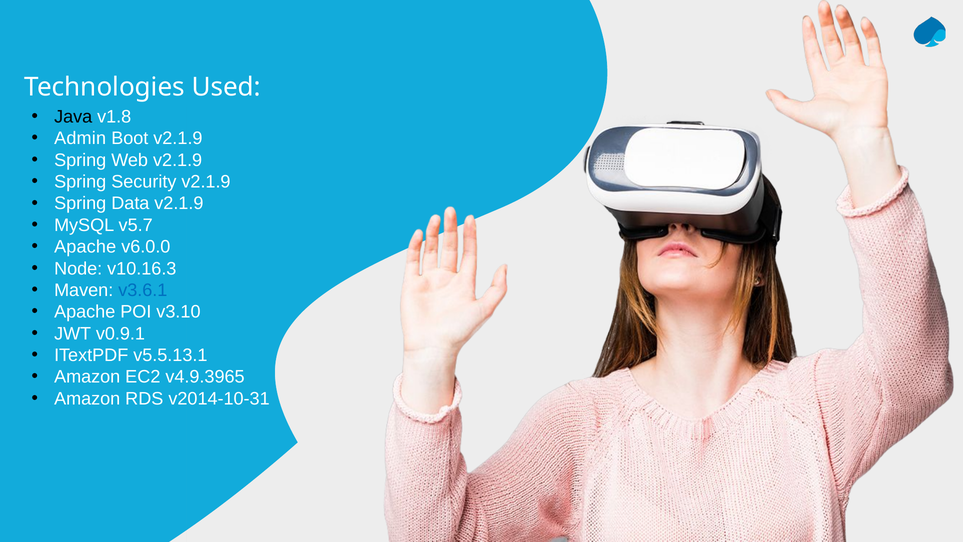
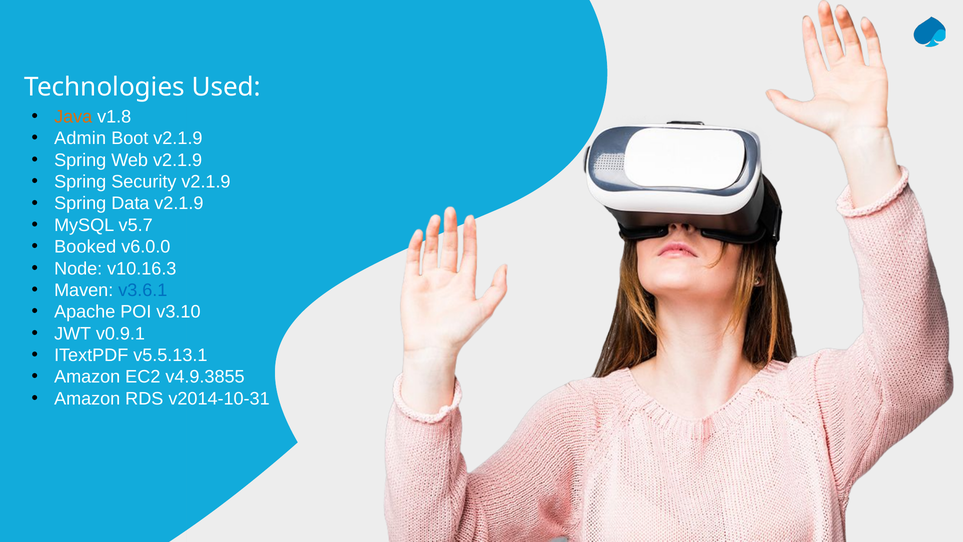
Java colour: black -> orange
Apache at (85, 247): Apache -> Booked
v4.9.3965: v4.9.3965 -> v4.9.3855
